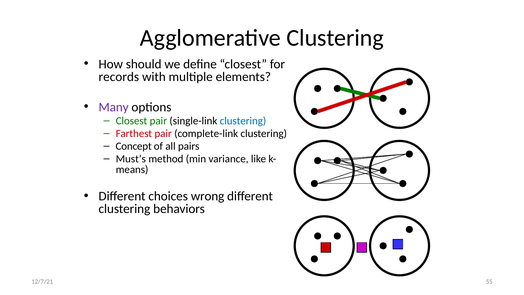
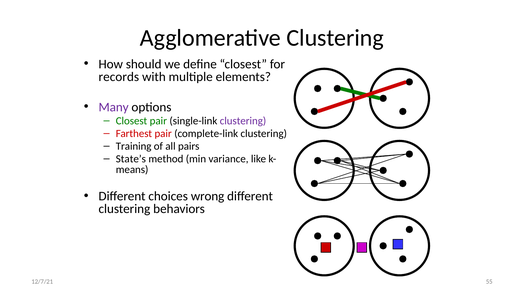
clustering at (243, 121) colour: blue -> purple
Concept: Concept -> Training
Must’s: Must’s -> State’s
